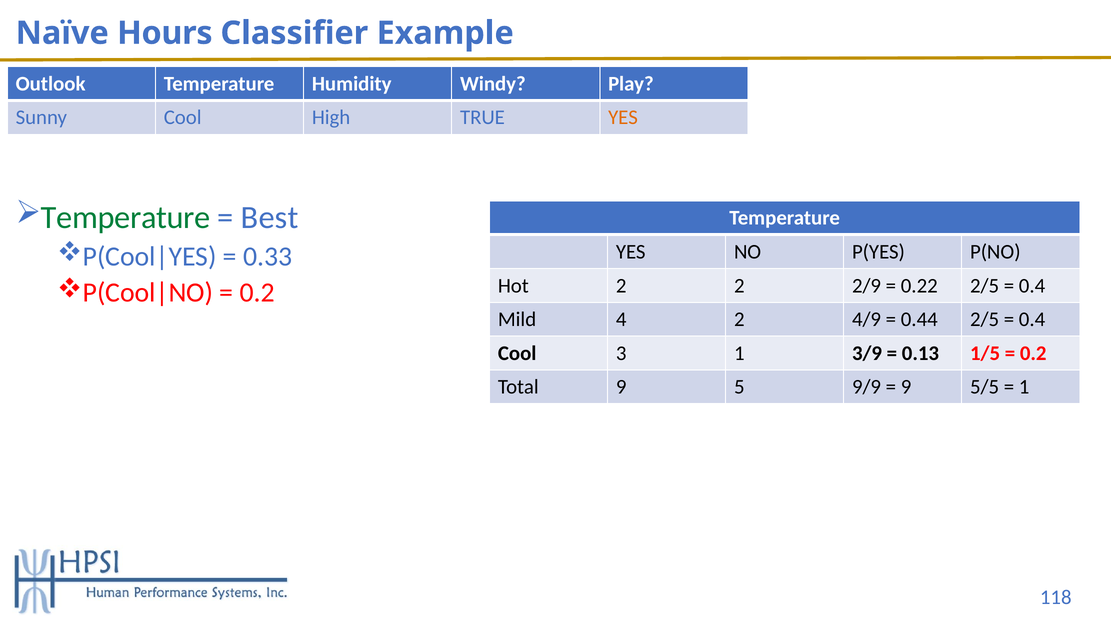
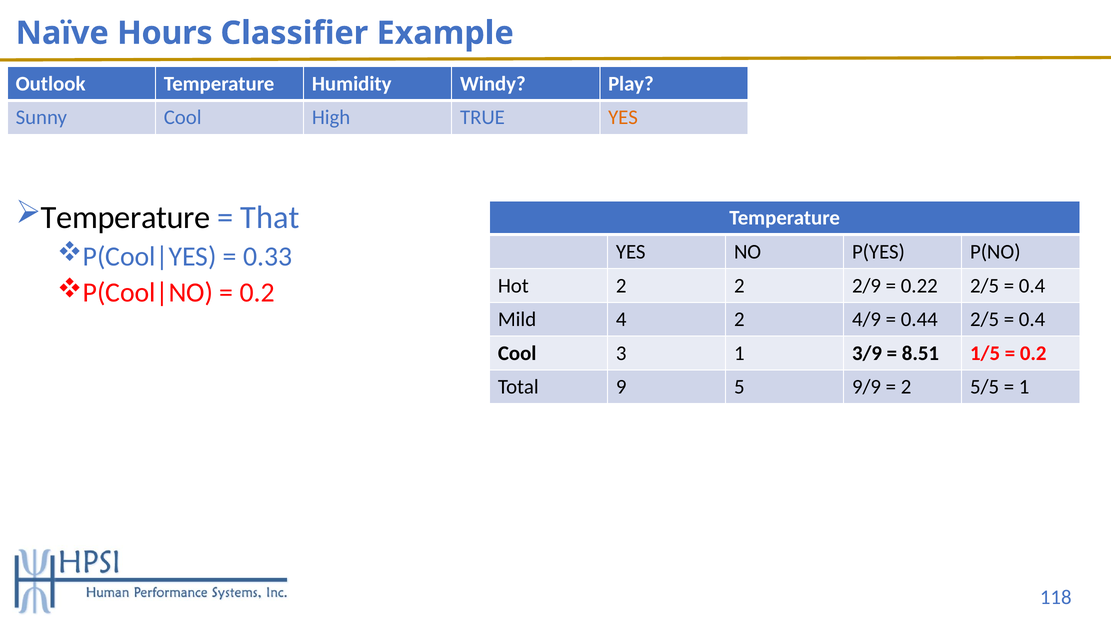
Temperature at (126, 218) colour: green -> black
Best: Best -> That
0.13: 0.13 -> 8.51
9 at (906, 387): 9 -> 2
